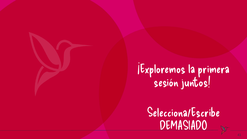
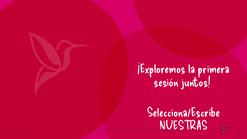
DEMASIADO: DEMASIADO -> NUESTRAS
